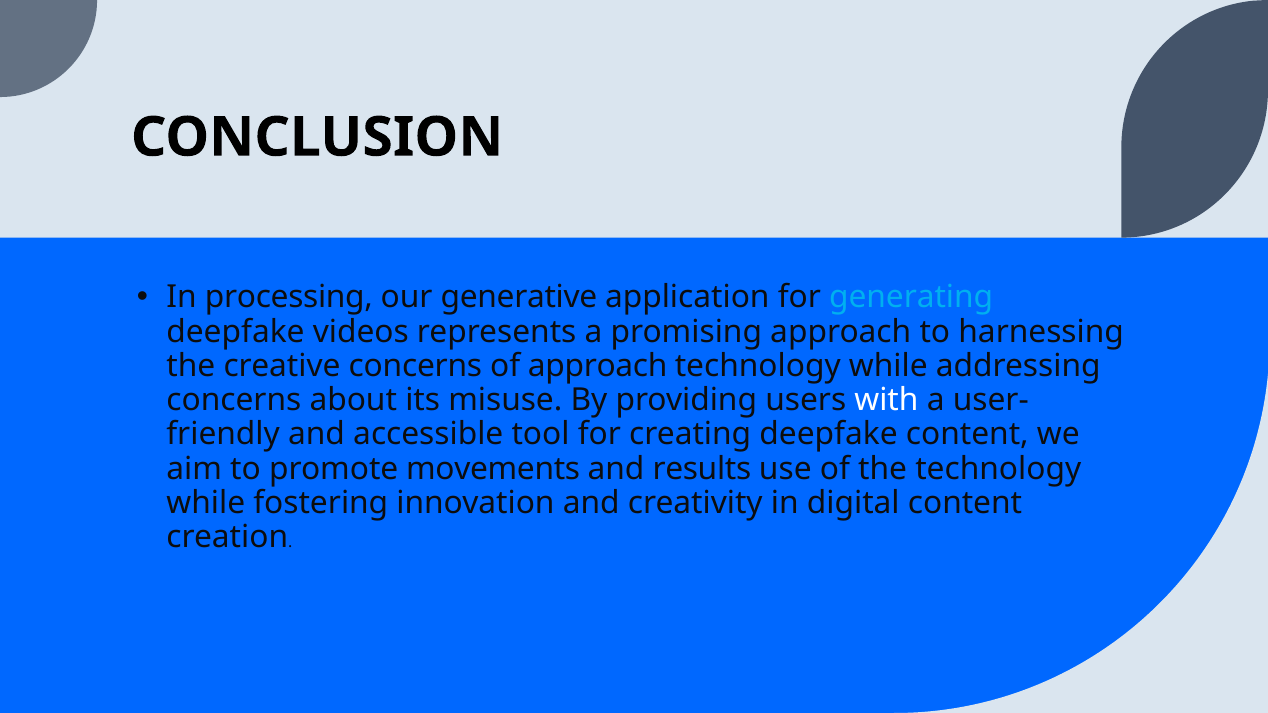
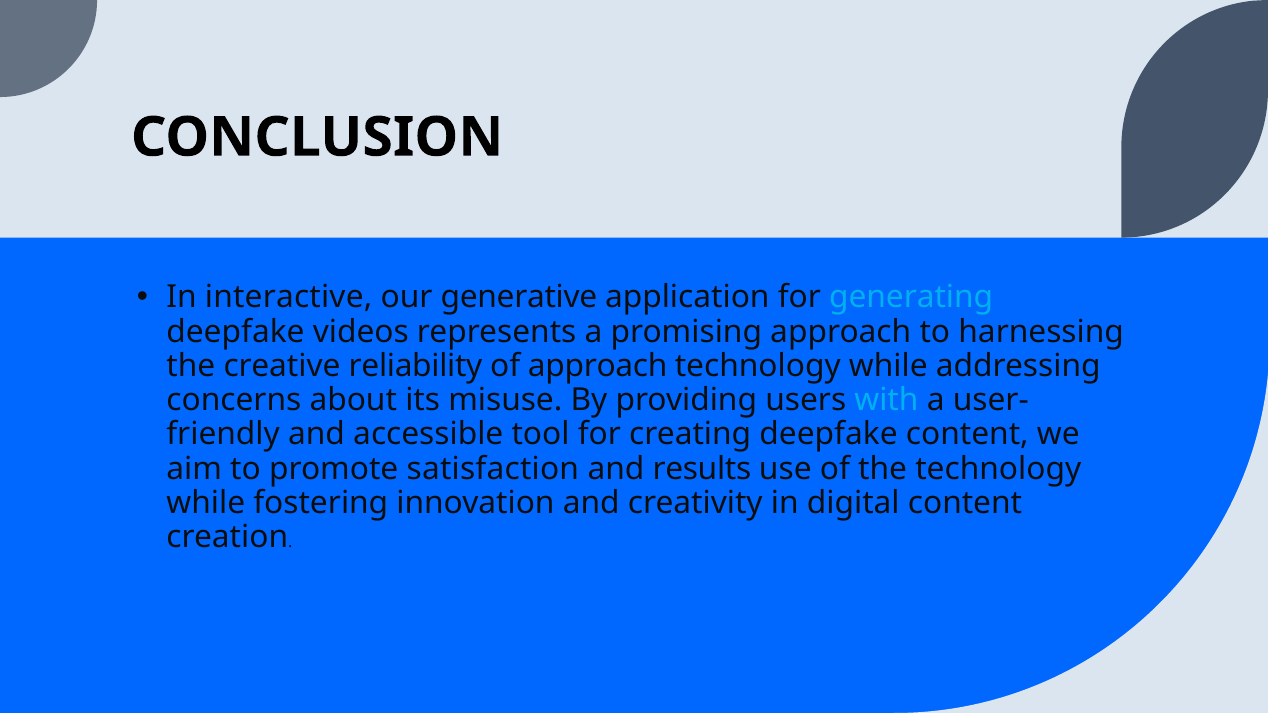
processing: processing -> interactive
creative concerns: concerns -> reliability
with colour: white -> light blue
movements: movements -> satisfaction
